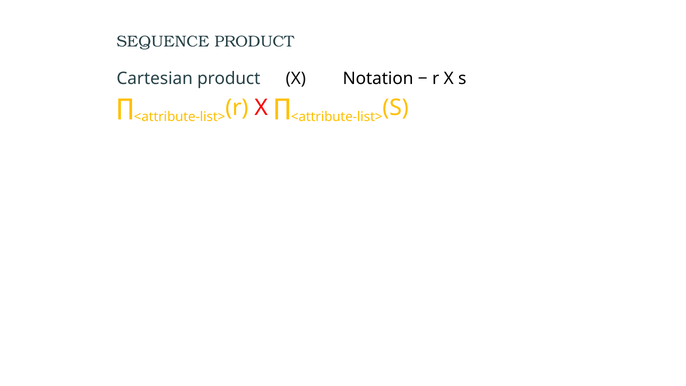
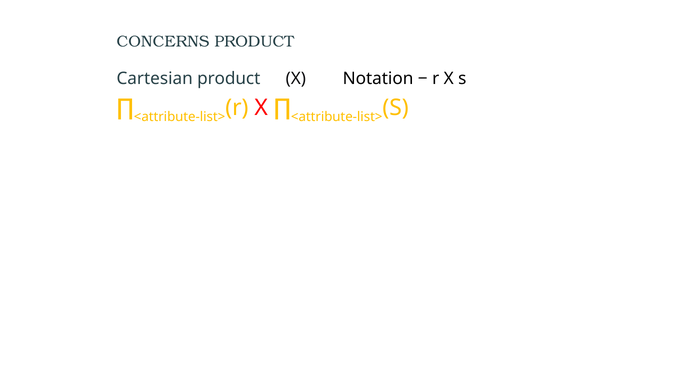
SEQUENCE: SEQUENCE -> CONCERNS
